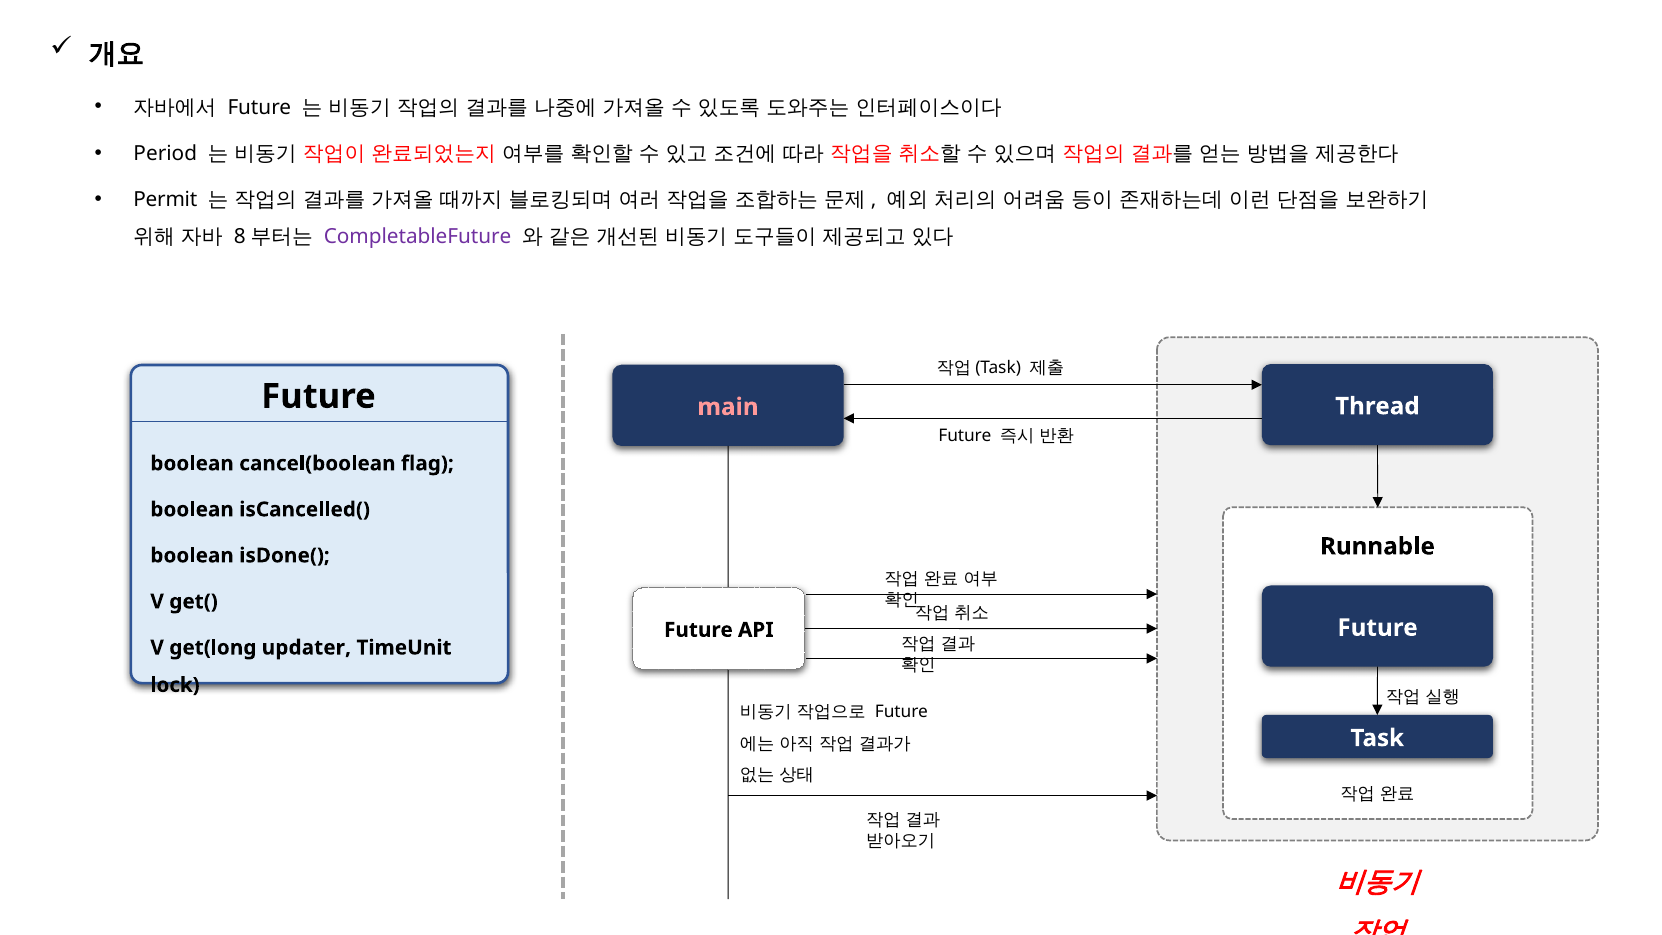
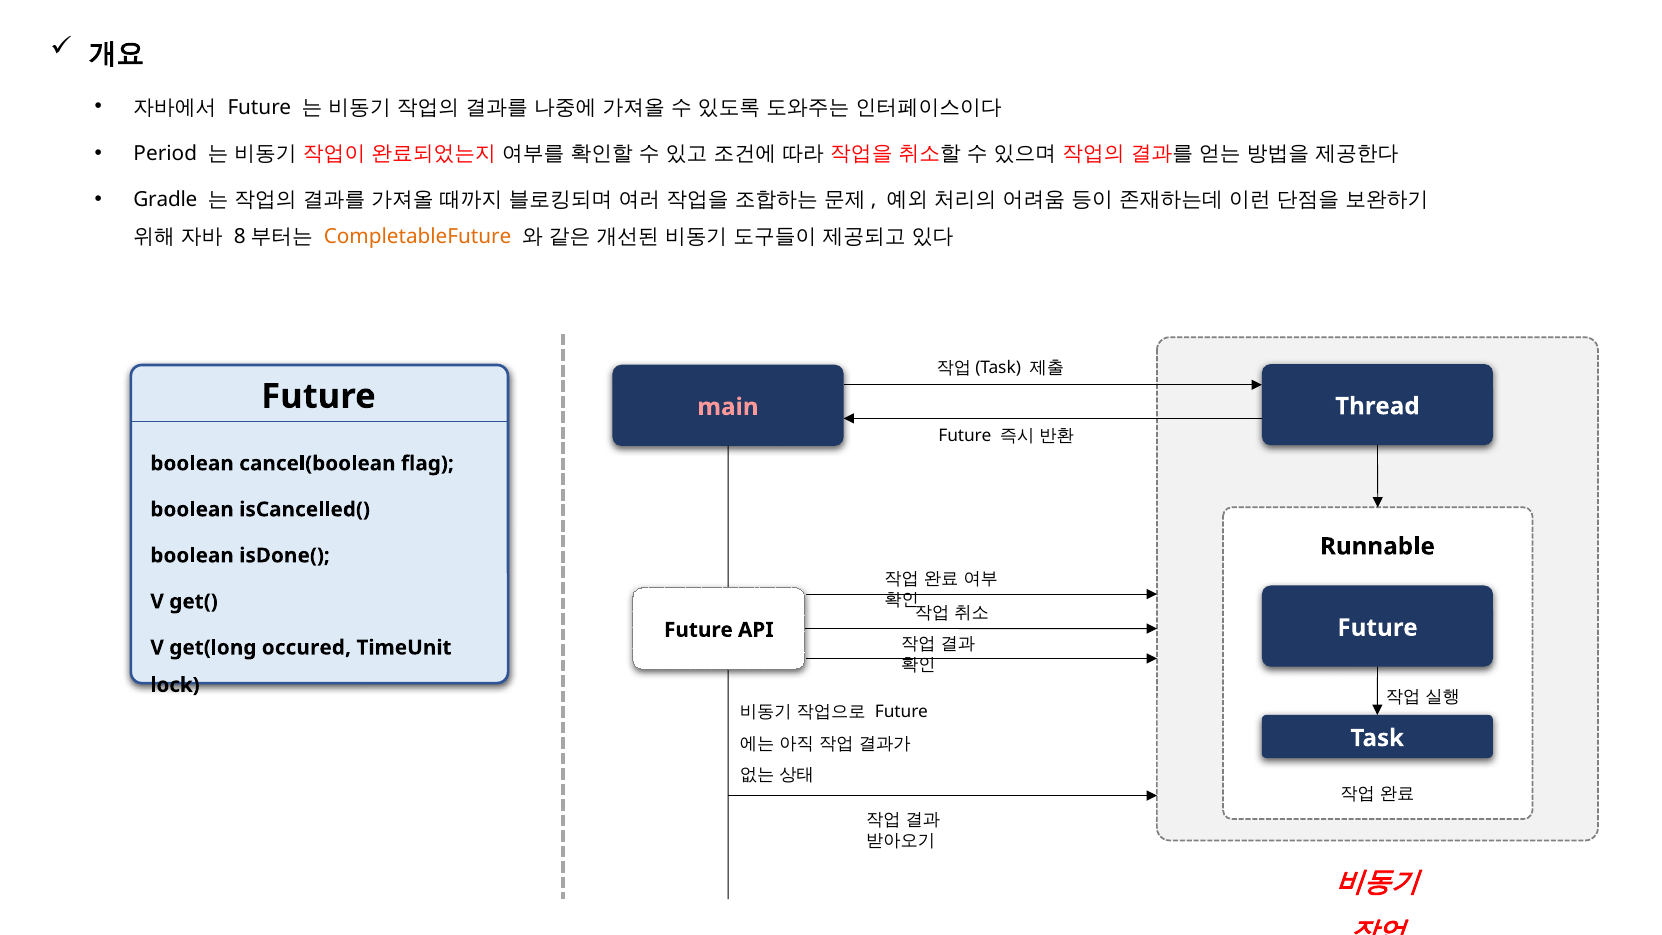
Permit: Permit -> Gradle
CompletableFuture colour: purple -> orange
updater: updater -> occured
